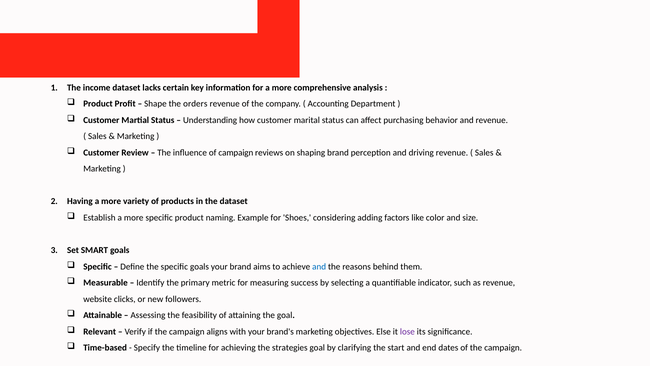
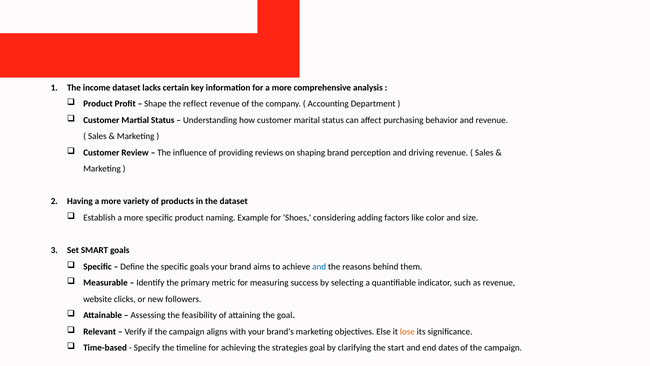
orders: orders -> reflect
of campaign: campaign -> providing
lose colour: purple -> orange
